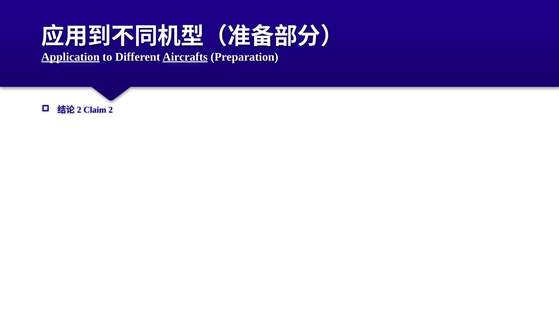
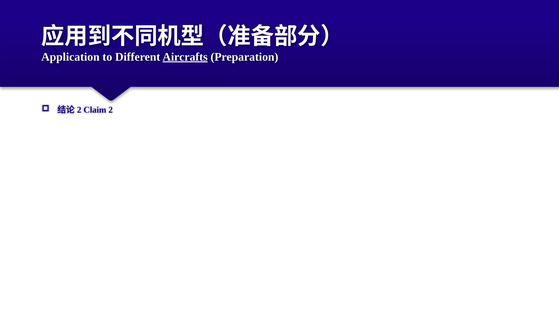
Application underline: present -> none
